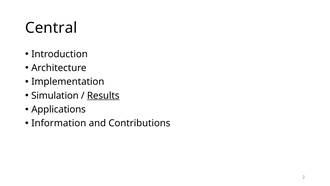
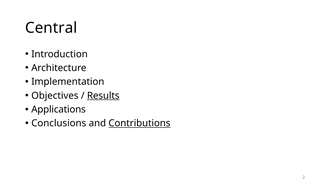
Simulation: Simulation -> Objectives
Information: Information -> Conclusions
Contributions underline: none -> present
